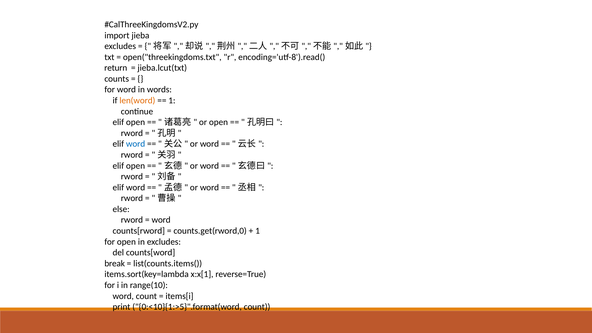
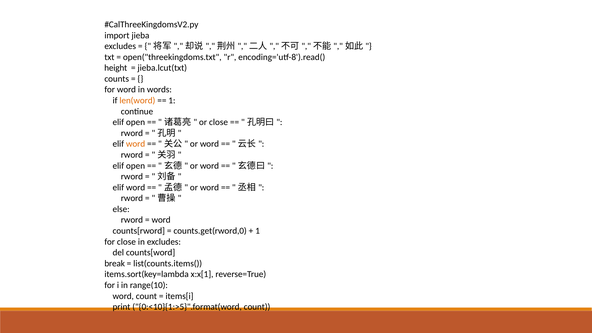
return: return -> height
or open: open -> close
word at (136, 144) colour: blue -> orange
for open: open -> close
